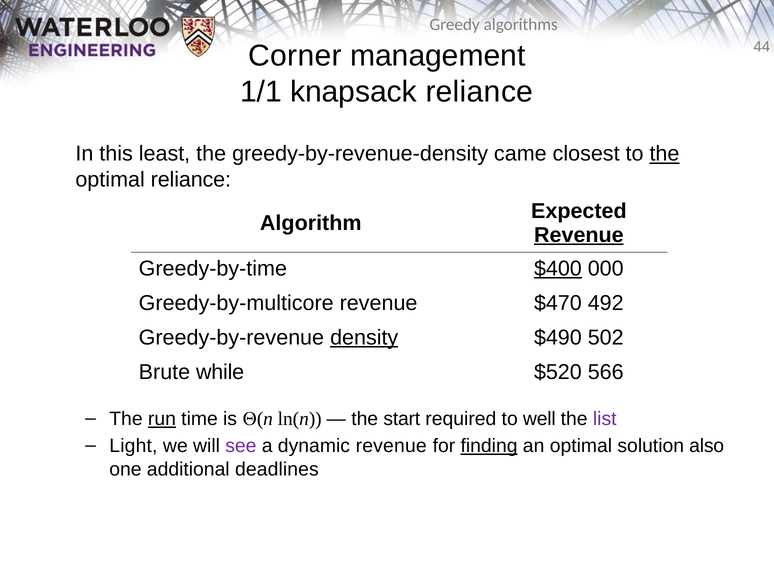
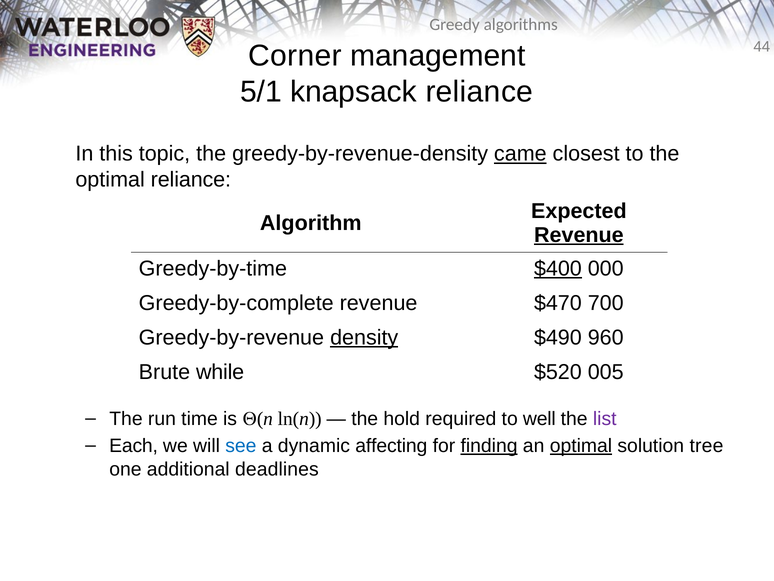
1/1: 1/1 -> 5/1
least: least -> topic
came underline: none -> present
the at (664, 154) underline: present -> none
Greedy-by-multicore: Greedy-by-multicore -> Greedy-by-complete
492: 492 -> 700
502: 502 -> 960
566: 566 -> 005
run underline: present -> none
start: start -> hold
Light: Light -> Each
see colour: purple -> blue
dynamic revenue: revenue -> affecting
optimal at (581, 446) underline: none -> present
also: also -> tree
